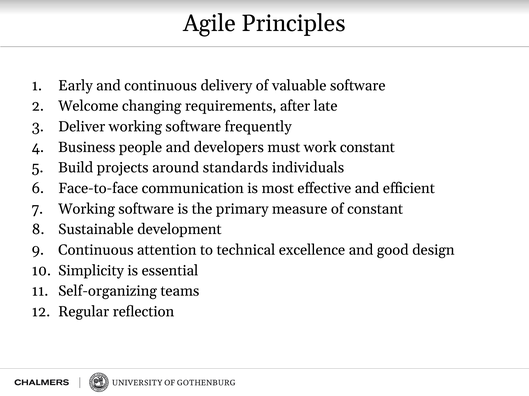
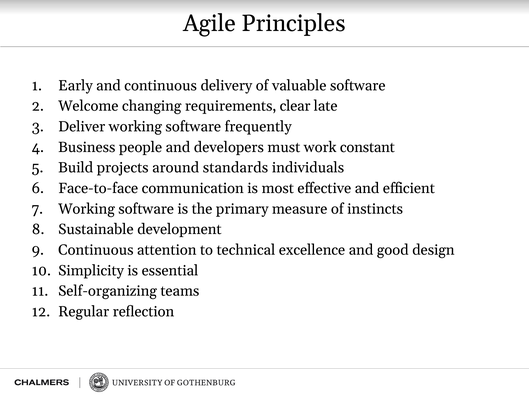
after: after -> clear
of constant: constant -> instincts
